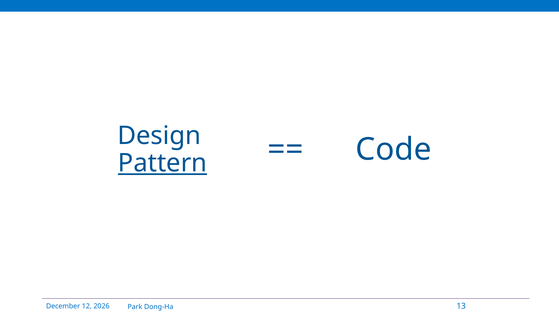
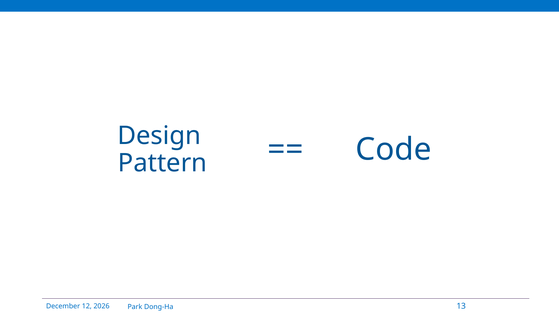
Pattern underline: present -> none
